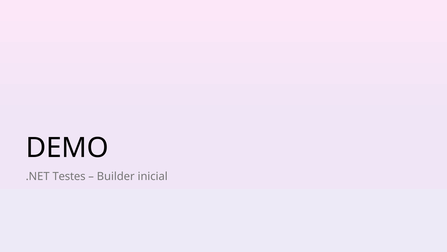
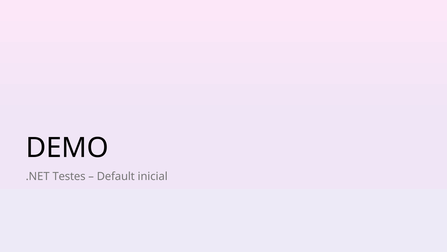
Builder: Builder -> Default
